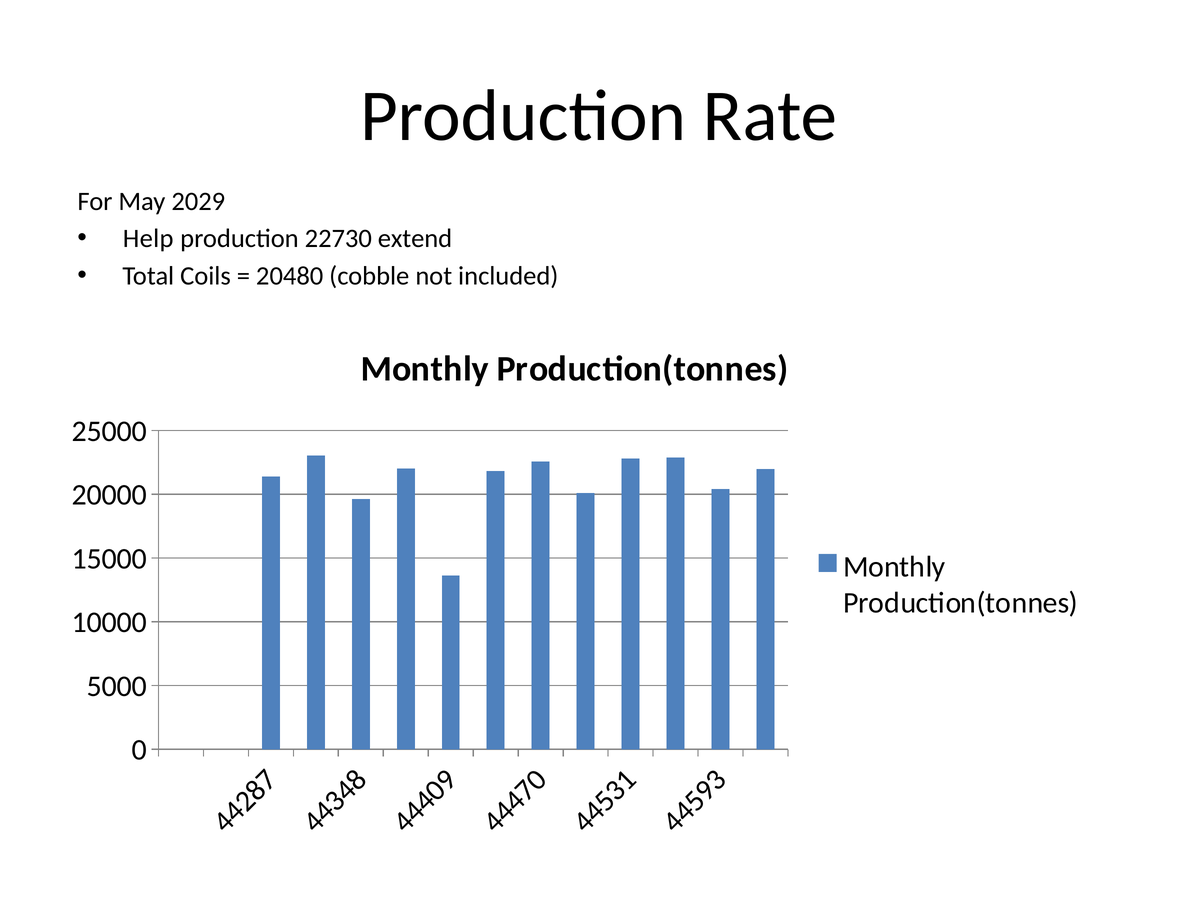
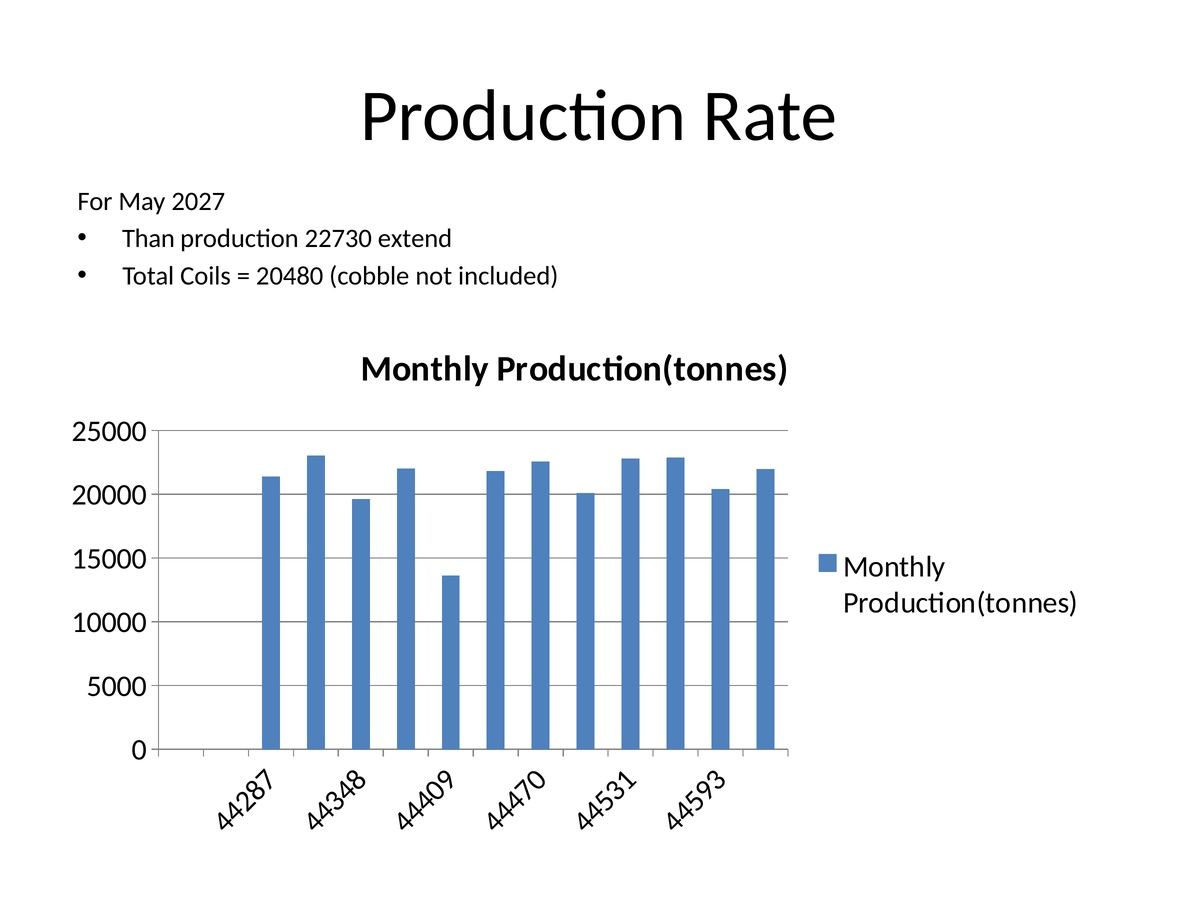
2029: 2029 -> 2027
Help: Help -> Than
